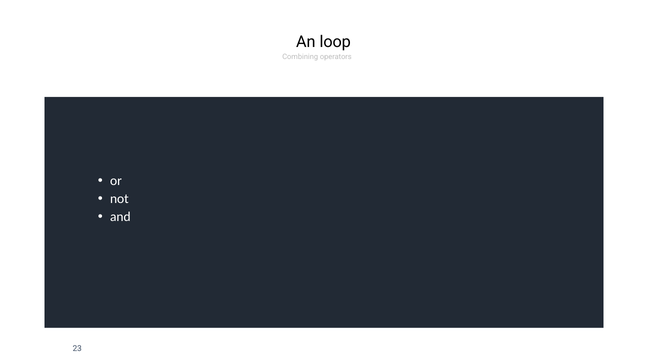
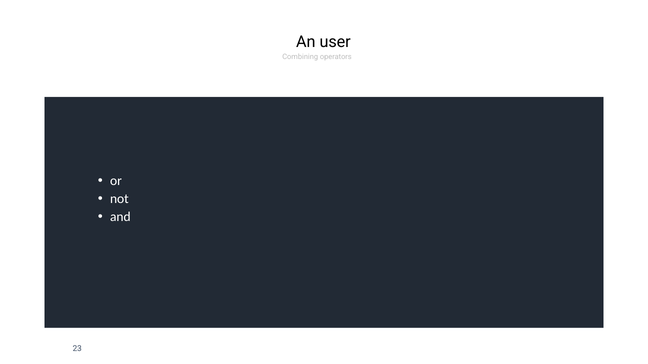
loop: loop -> user
